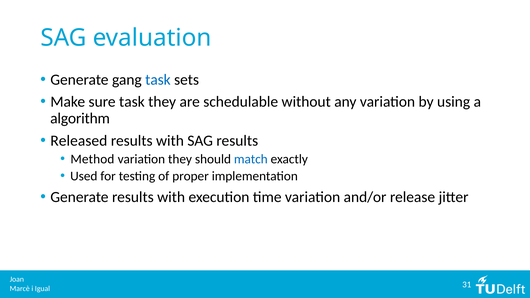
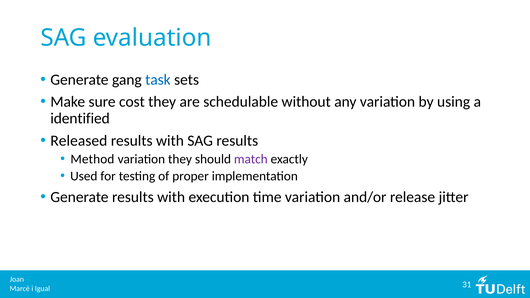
sure task: task -> cost
algorithm: algorithm -> identified
match colour: blue -> purple
